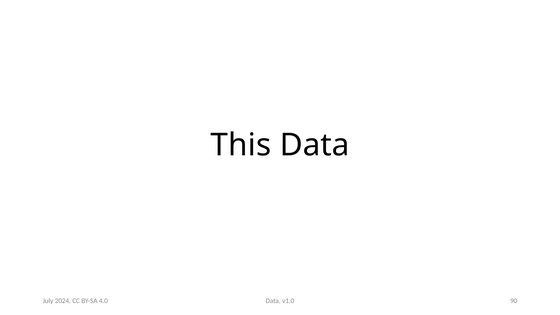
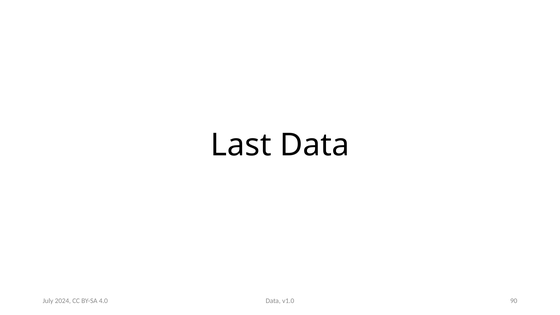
This: This -> Last
